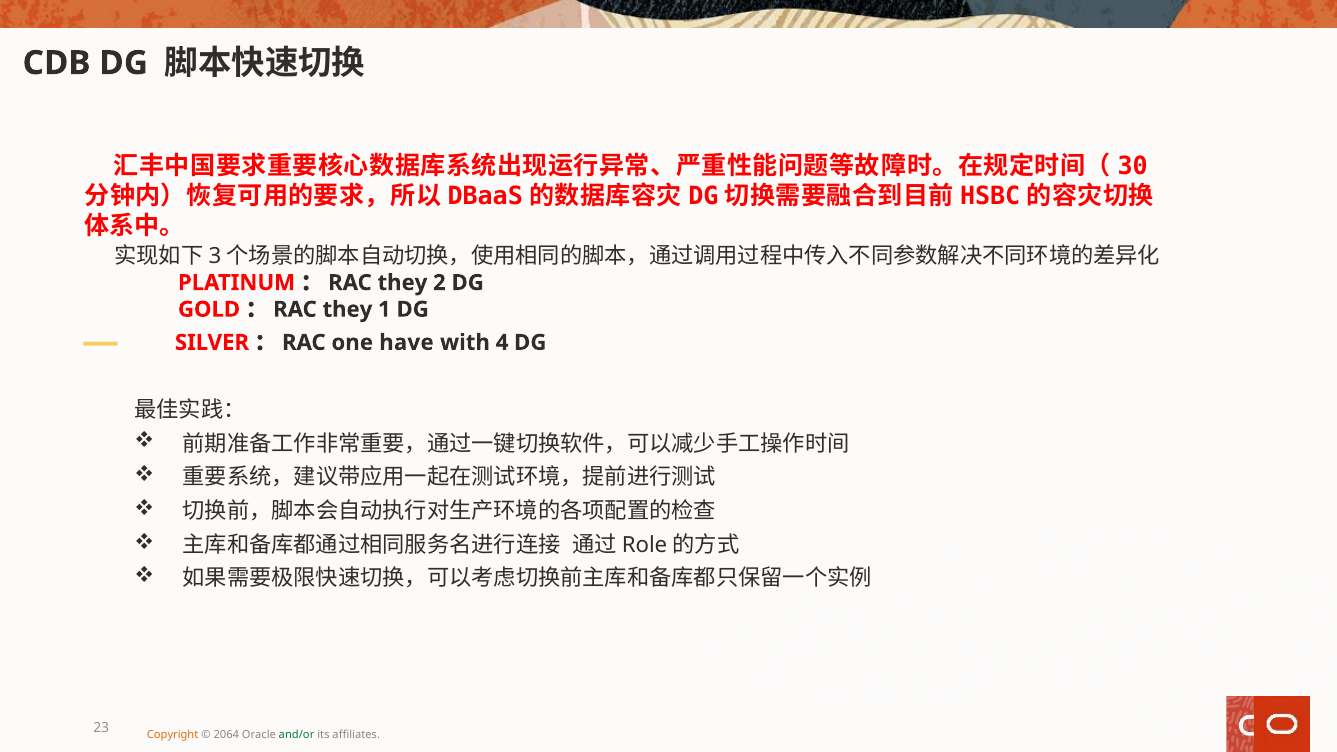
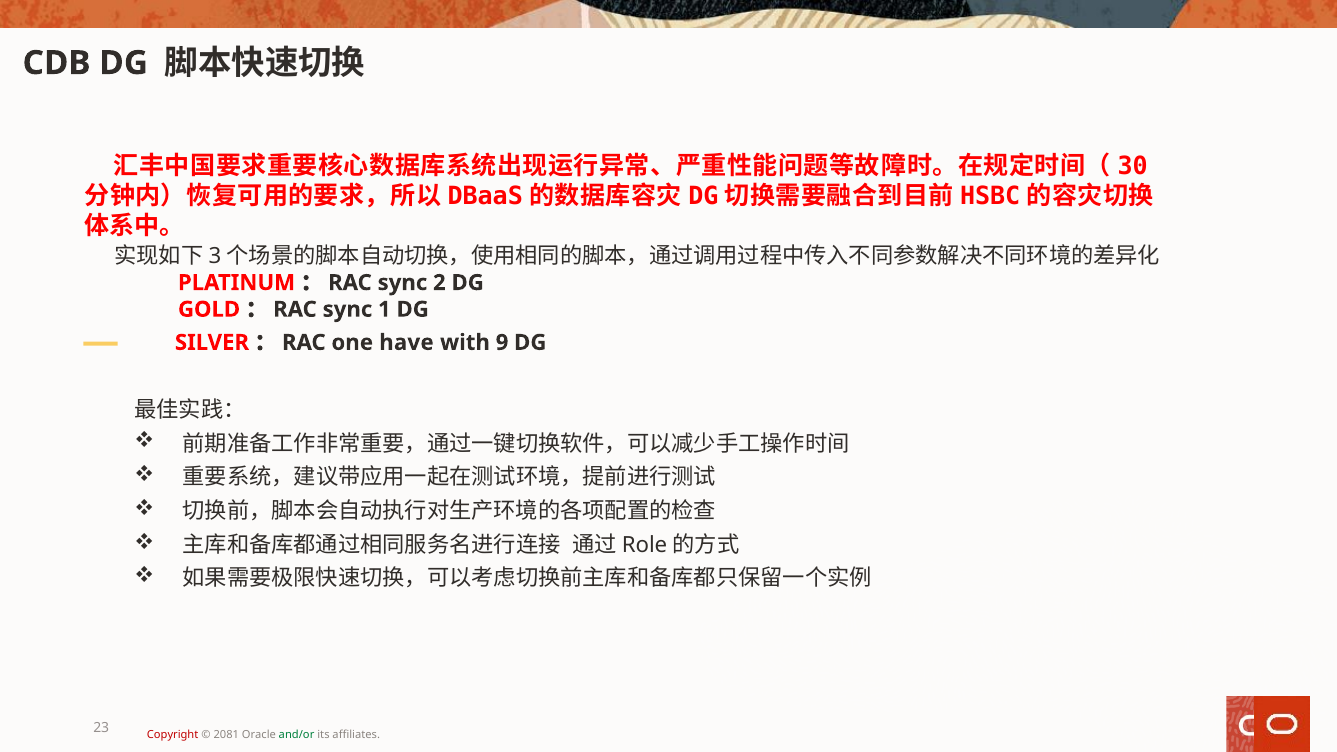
they at (402, 283): they -> sync
they at (347, 309): they -> sync
4: 4 -> 9
Copyright colour: orange -> red
2064: 2064 -> 2081
